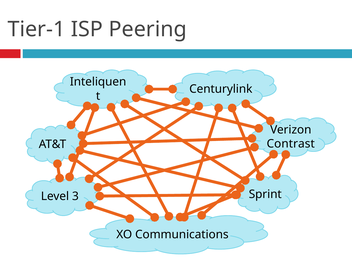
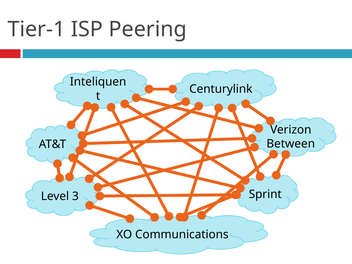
Contrast: Contrast -> Between
